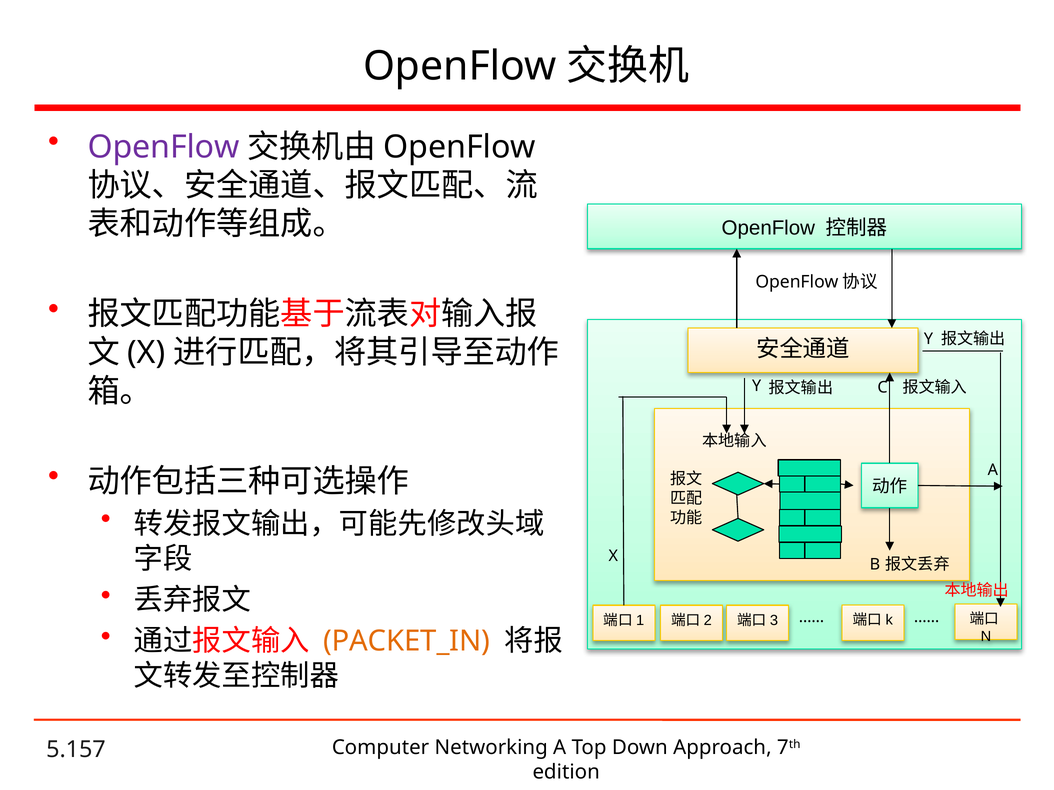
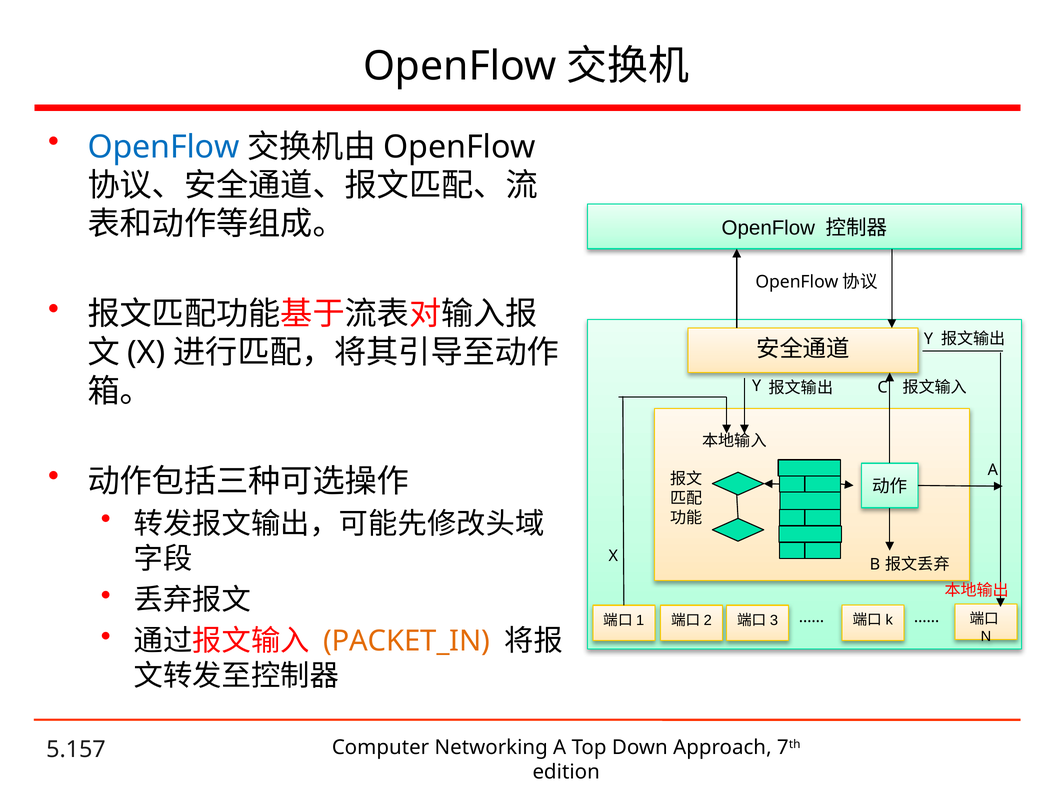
OpenFlow at (164, 147) colour: purple -> blue
